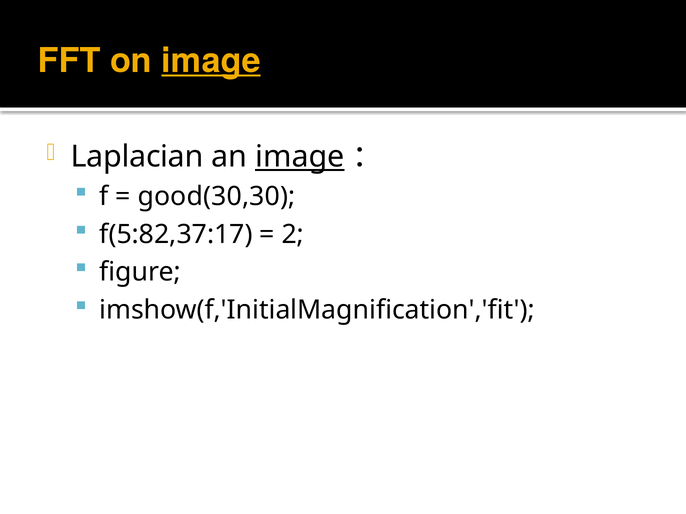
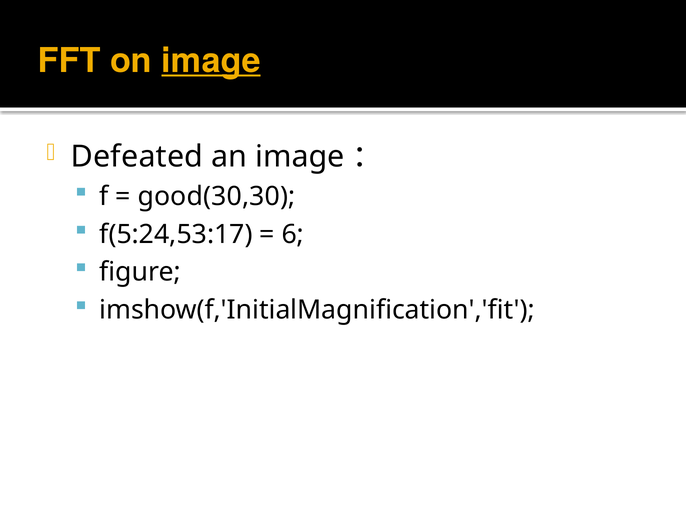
Laplacian: Laplacian -> Defeated
image at (300, 157) underline: present -> none
f(5:82,37:17: f(5:82,37:17 -> f(5:24,53:17
2: 2 -> 6
